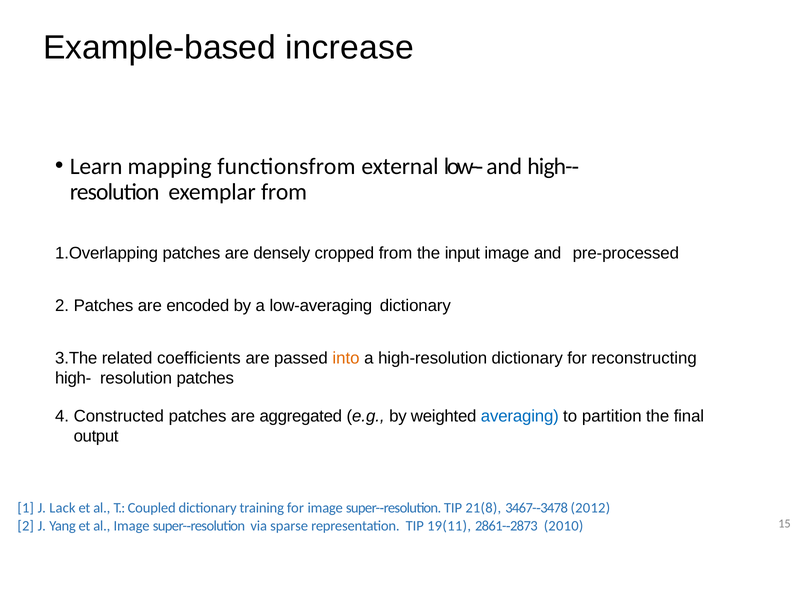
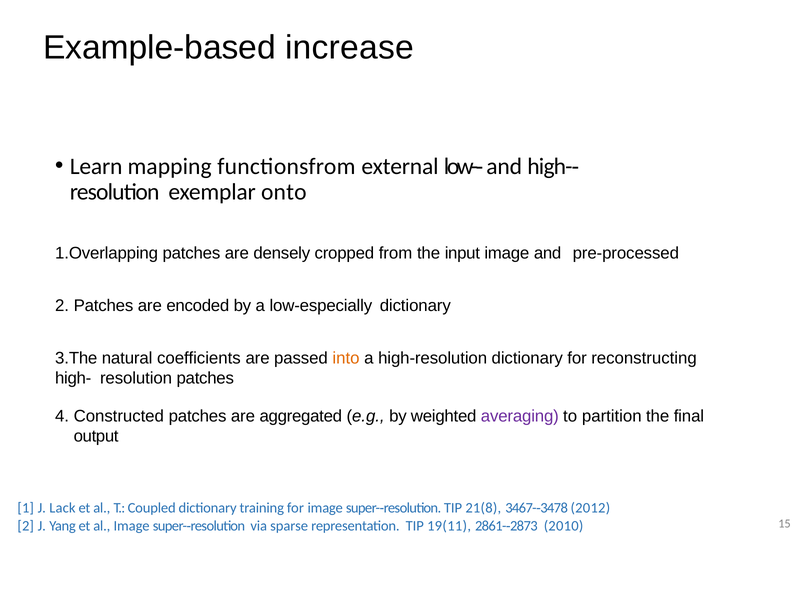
exemplar from: from -> onto
low-averaging: low-averaging -> low-especially
related: related -> natural
averaging colour: blue -> purple
